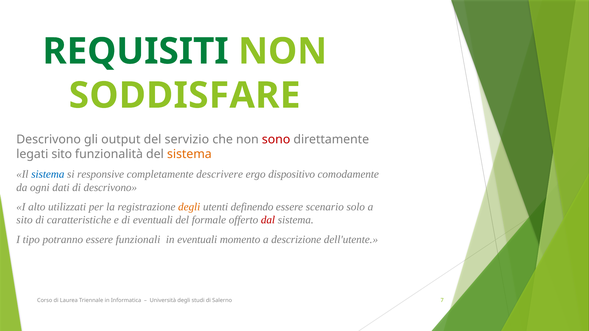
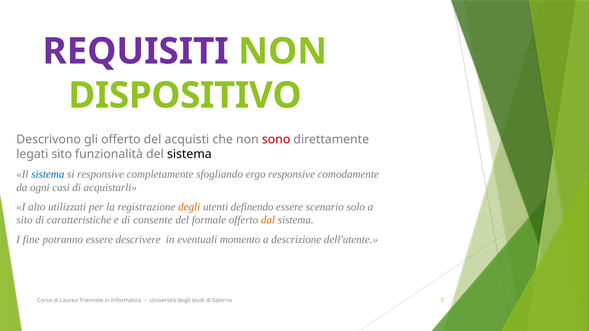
REQUISITI colour: green -> purple
SODDISFARE: SODDISFARE -> DISPOSITIVO
gli output: output -> offerto
servizio: servizio -> acquisti
sistema at (189, 154) colour: orange -> black
descrivere: descrivere -> sfogliando
ergo dispositivo: dispositivo -> responsive
dati: dati -> casi
di descrivono: descrivono -> acquistarli
di eventuali: eventuali -> consente
dal colour: red -> orange
tipo: tipo -> fine
funzionali: funzionali -> descrivere
